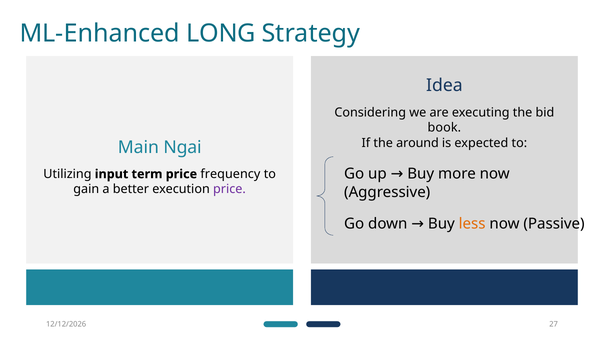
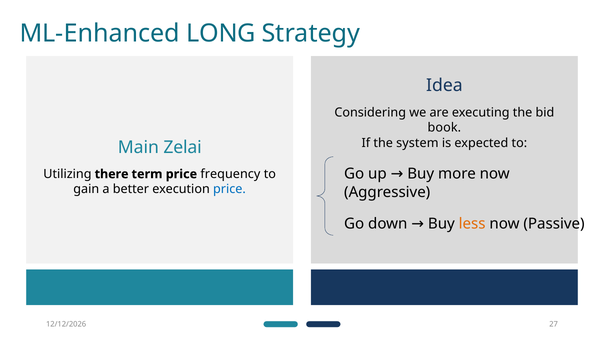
around: around -> system
Ngai: Ngai -> Zelai
input: input -> there
price at (229, 189) colour: purple -> blue
